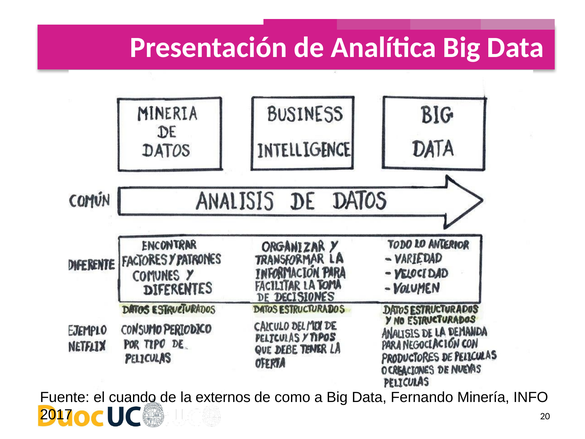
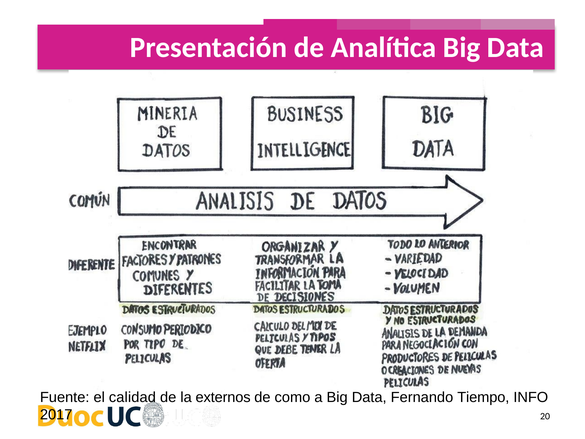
cuando: cuando -> calidad
Minería: Minería -> Tiempo
